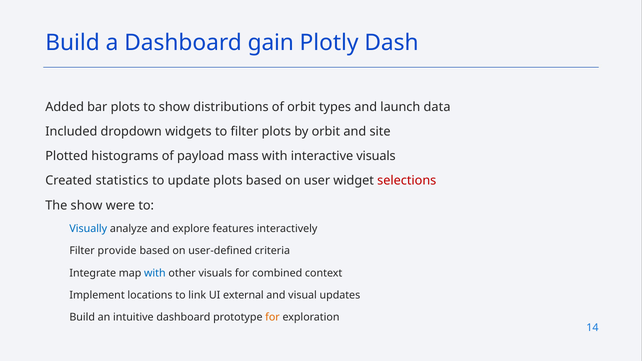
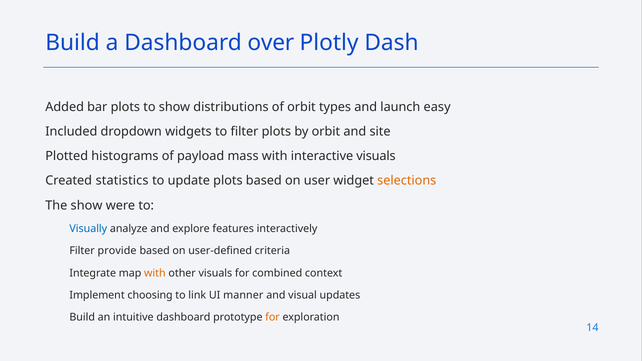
gain: gain -> over
data: data -> easy
selections colour: red -> orange
with at (155, 273) colour: blue -> orange
locations: locations -> choosing
external: external -> manner
